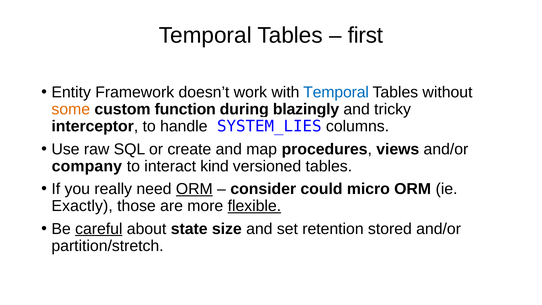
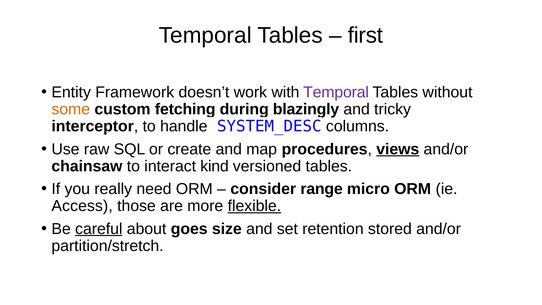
Temporal at (336, 92) colour: blue -> purple
function: function -> fetching
SYSTEM_LIES: SYSTEM_LIES -> SYSTEM_DESC
views underline: none -> present
company: company -> chainsaw
ORM at (194, 189) underline: present -> none
could: could -> range
Exactly: Exactly -> Access
state: state -> goes
